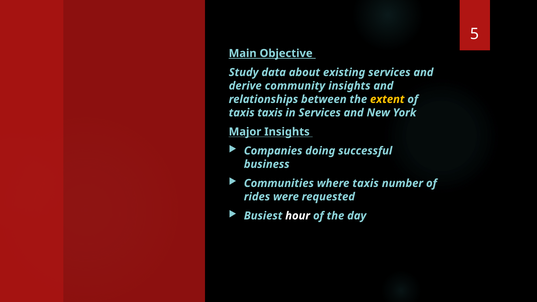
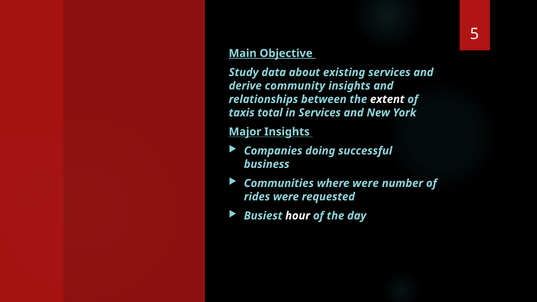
extent colour: yellow -> white
taxis taxis: taxis -> total
where taxis: taxis -> were
